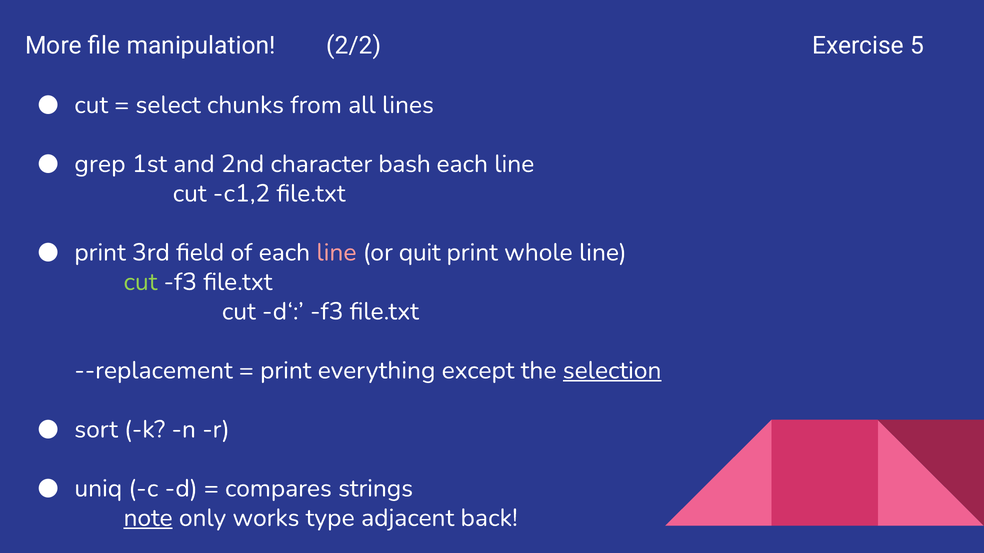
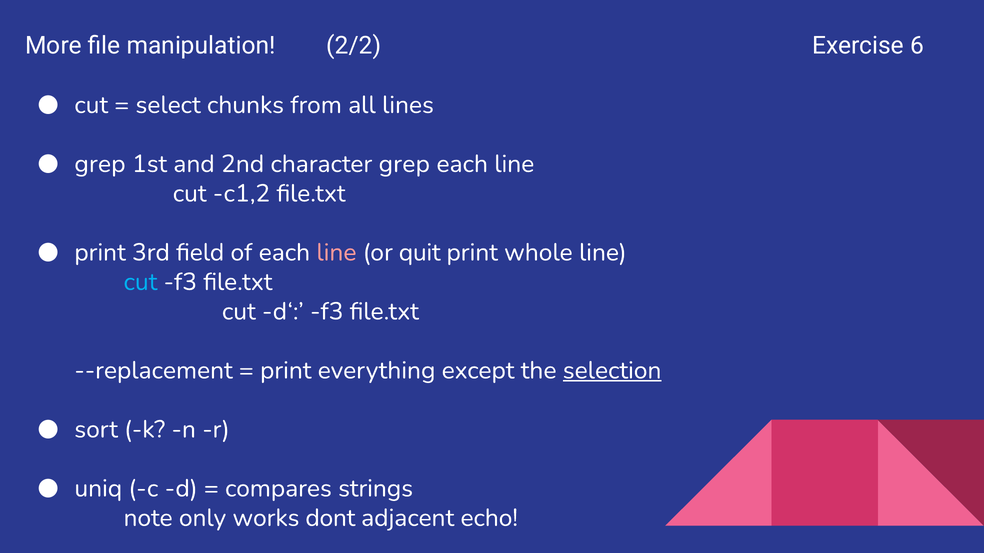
5: 5 -> 6
character bash: bash -> grep
cut at (140, 282) colour: light green -> light blue
note underline: present -> none
type: type -> dont
back: back -> echo
